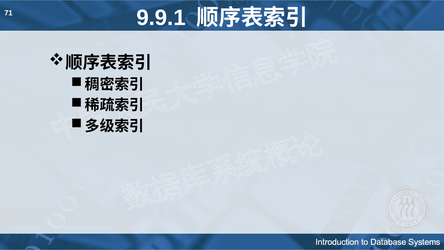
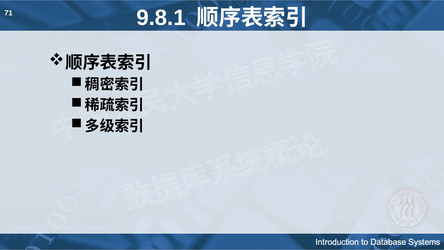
9.9.1: 9.9.1 -> 9.8.1
